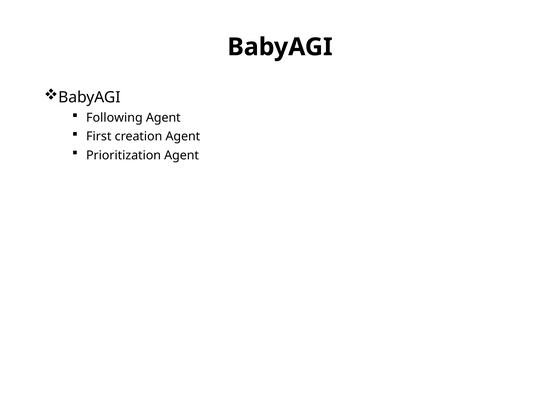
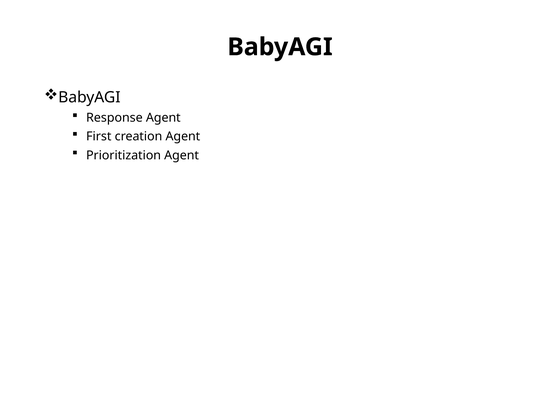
Following: Following -> Response
